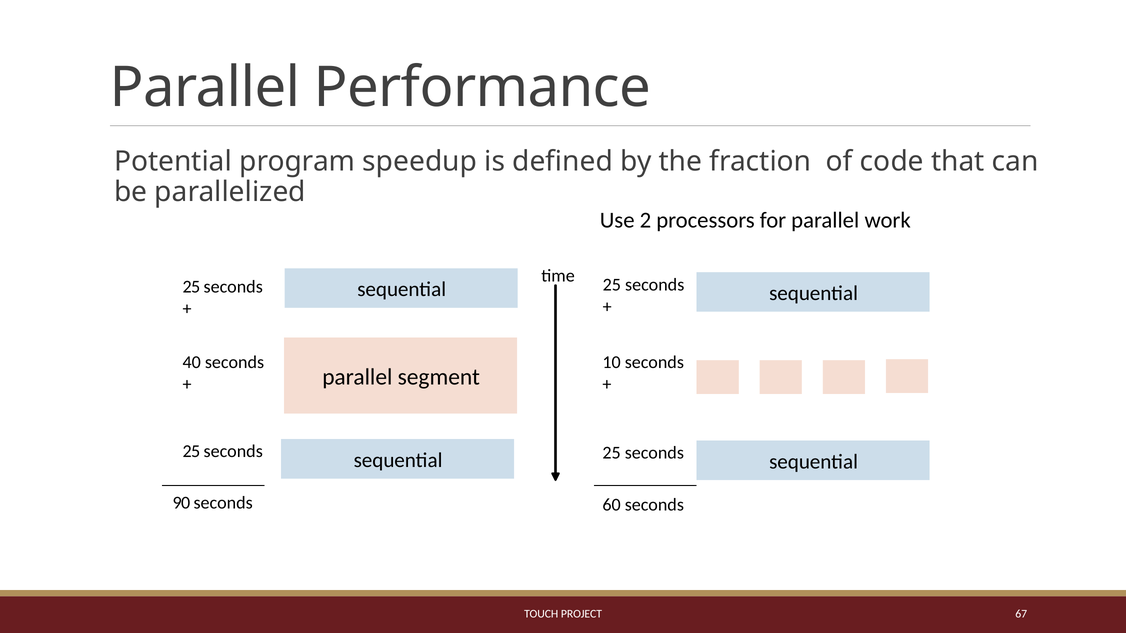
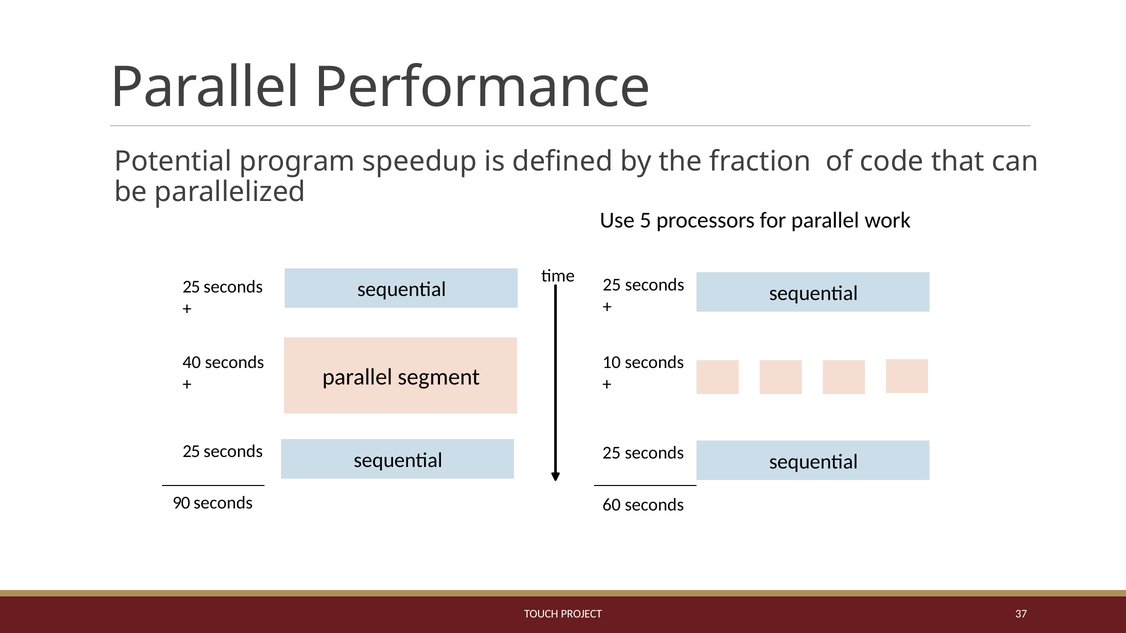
2: 2 -> 5
67: 67 -> 37
